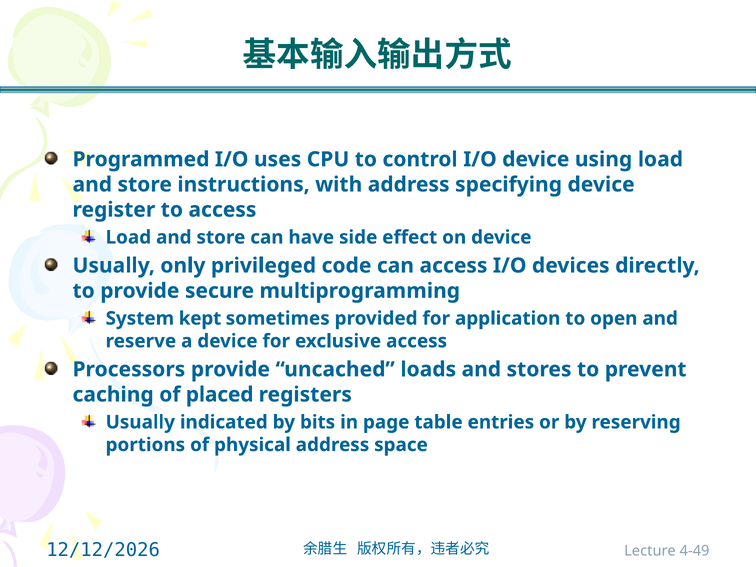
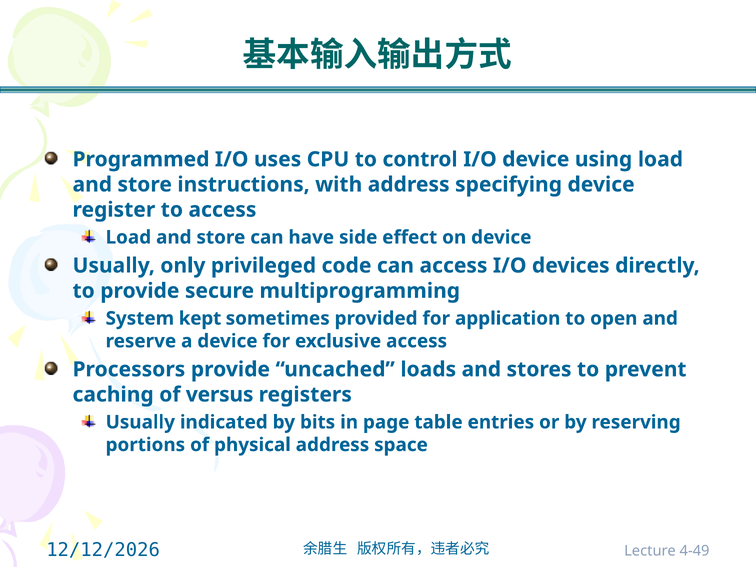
placed: placed -> versus
